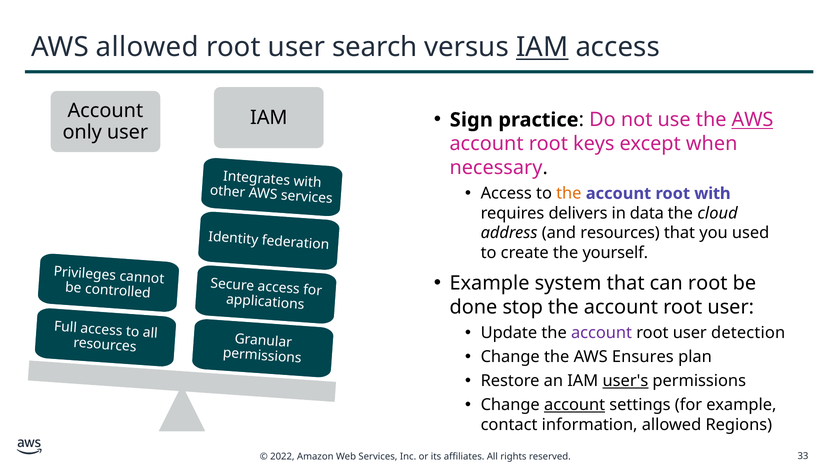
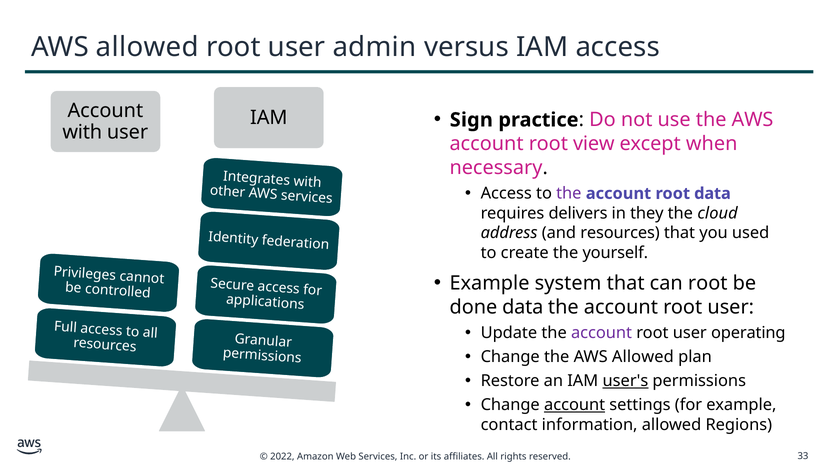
search: search -> admin
IAM at (542, 47) underline: present -> none
AWS at (752, 120) underline: present -> none
only at (82, 132): only -> with
keys: keys -> view
the at (569, 194) colour: orange -> purple
root with: with -> data
data: data -> they
done stop: stop -> data
detection: detection -> operating
the AWS Ensures: Ensures -> Allowed
